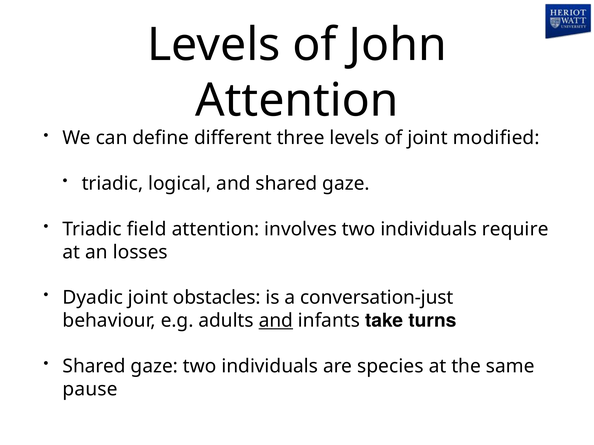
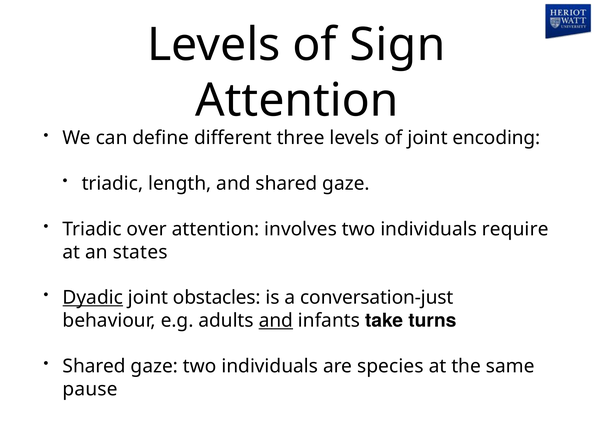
John: John -> Sign
modified: modified -> encoding
logical: logical -> length
field: field -> over
losses: losses -> states
Dyadic underline: none -> present
